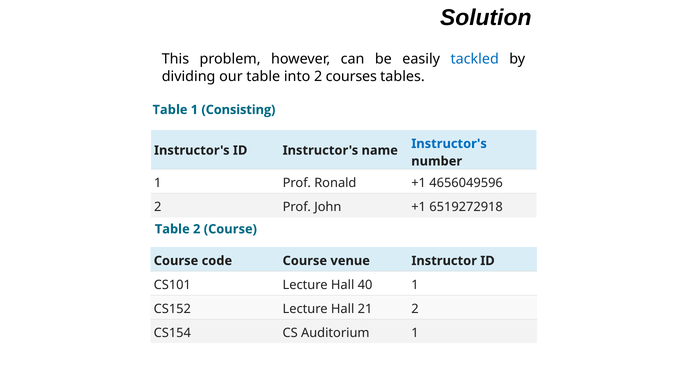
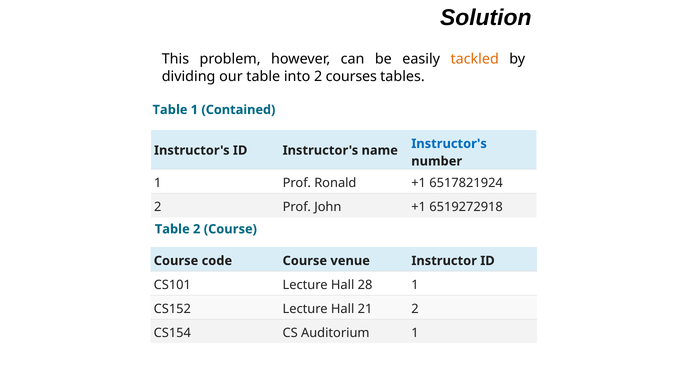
tackled colour: blue -> orange
Consisting: Consisting -> Contained
4656049596: 4656049596 -> 6517821924
40: 40 -> 28
